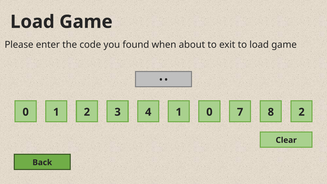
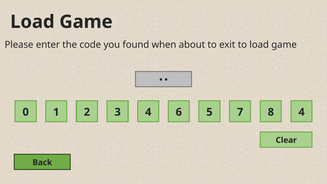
4 1: 1 -> 6
1 0: 0 -> 5
0 2: 2 -> 4
